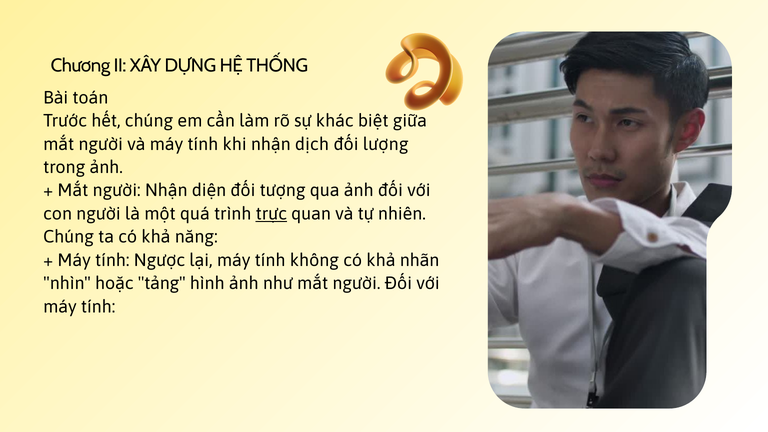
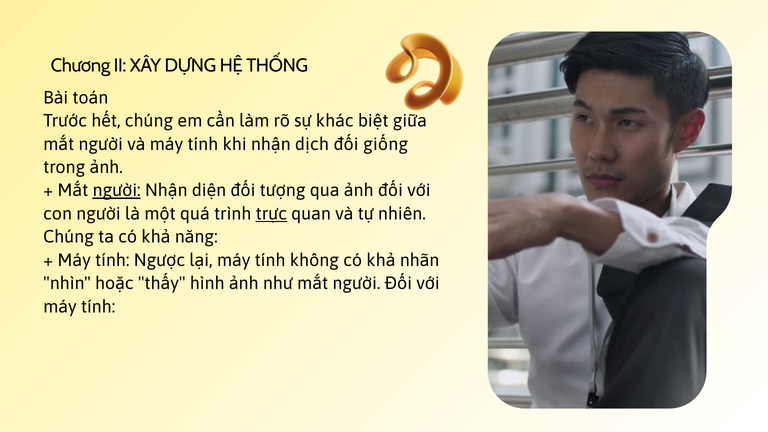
lượng: lượng -> giống
người at (117, 191) underline: none -> present
tảng: tảng -> thấy
